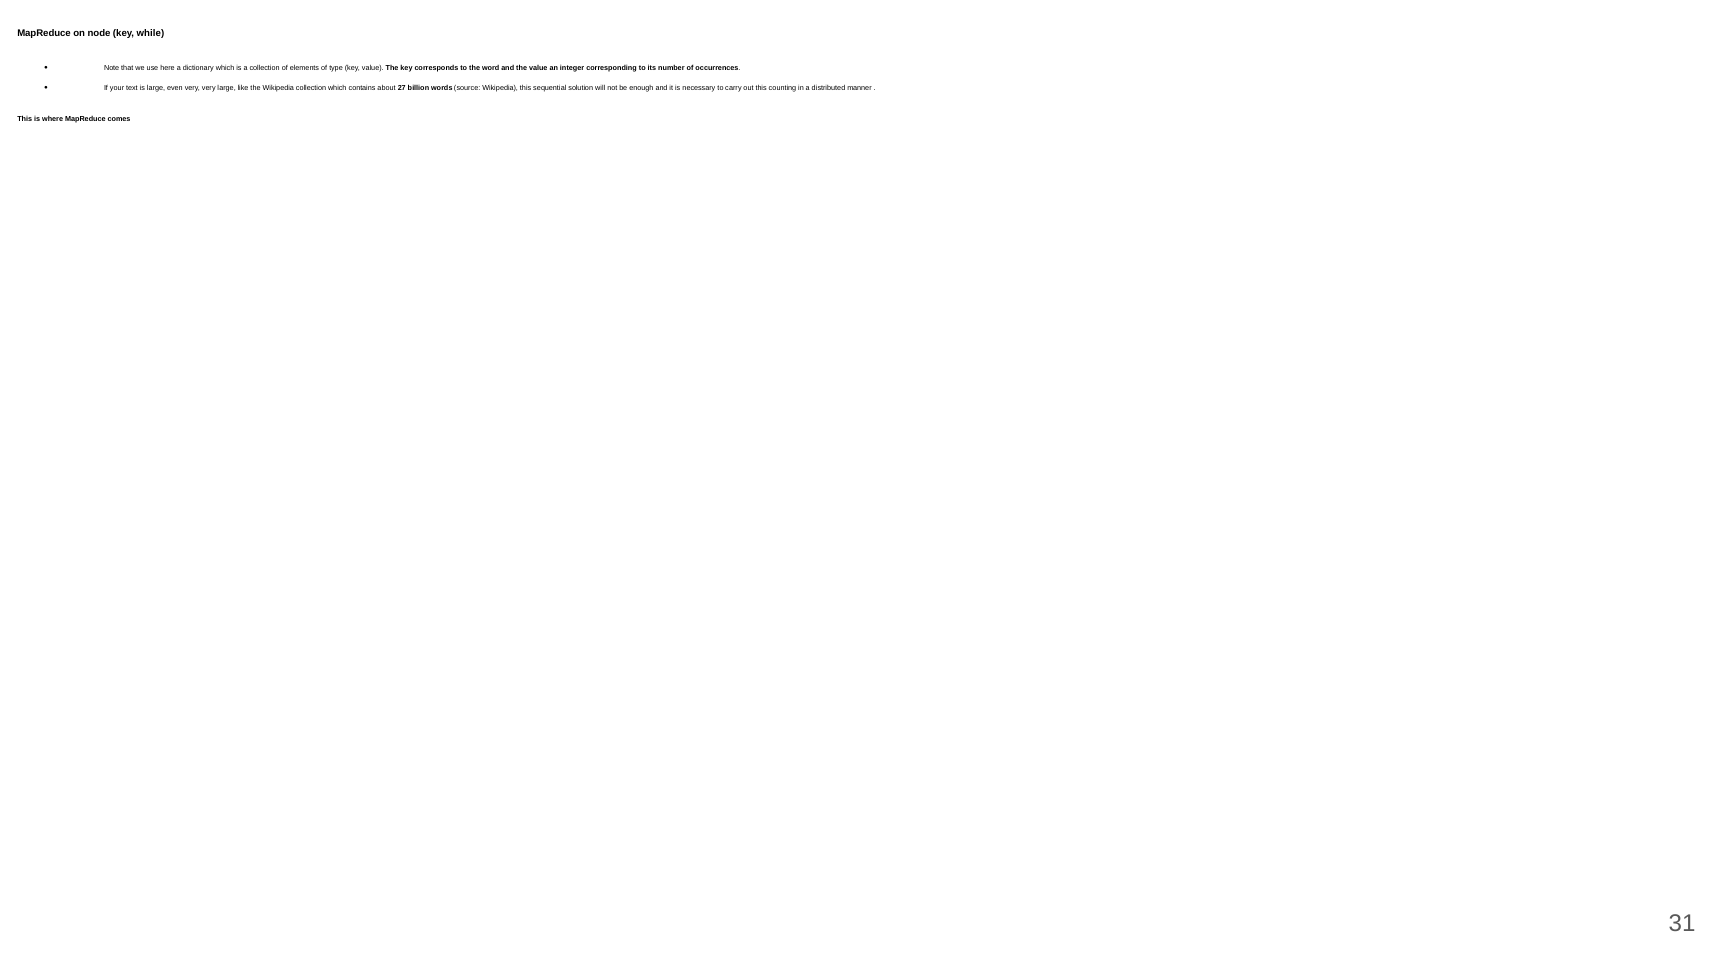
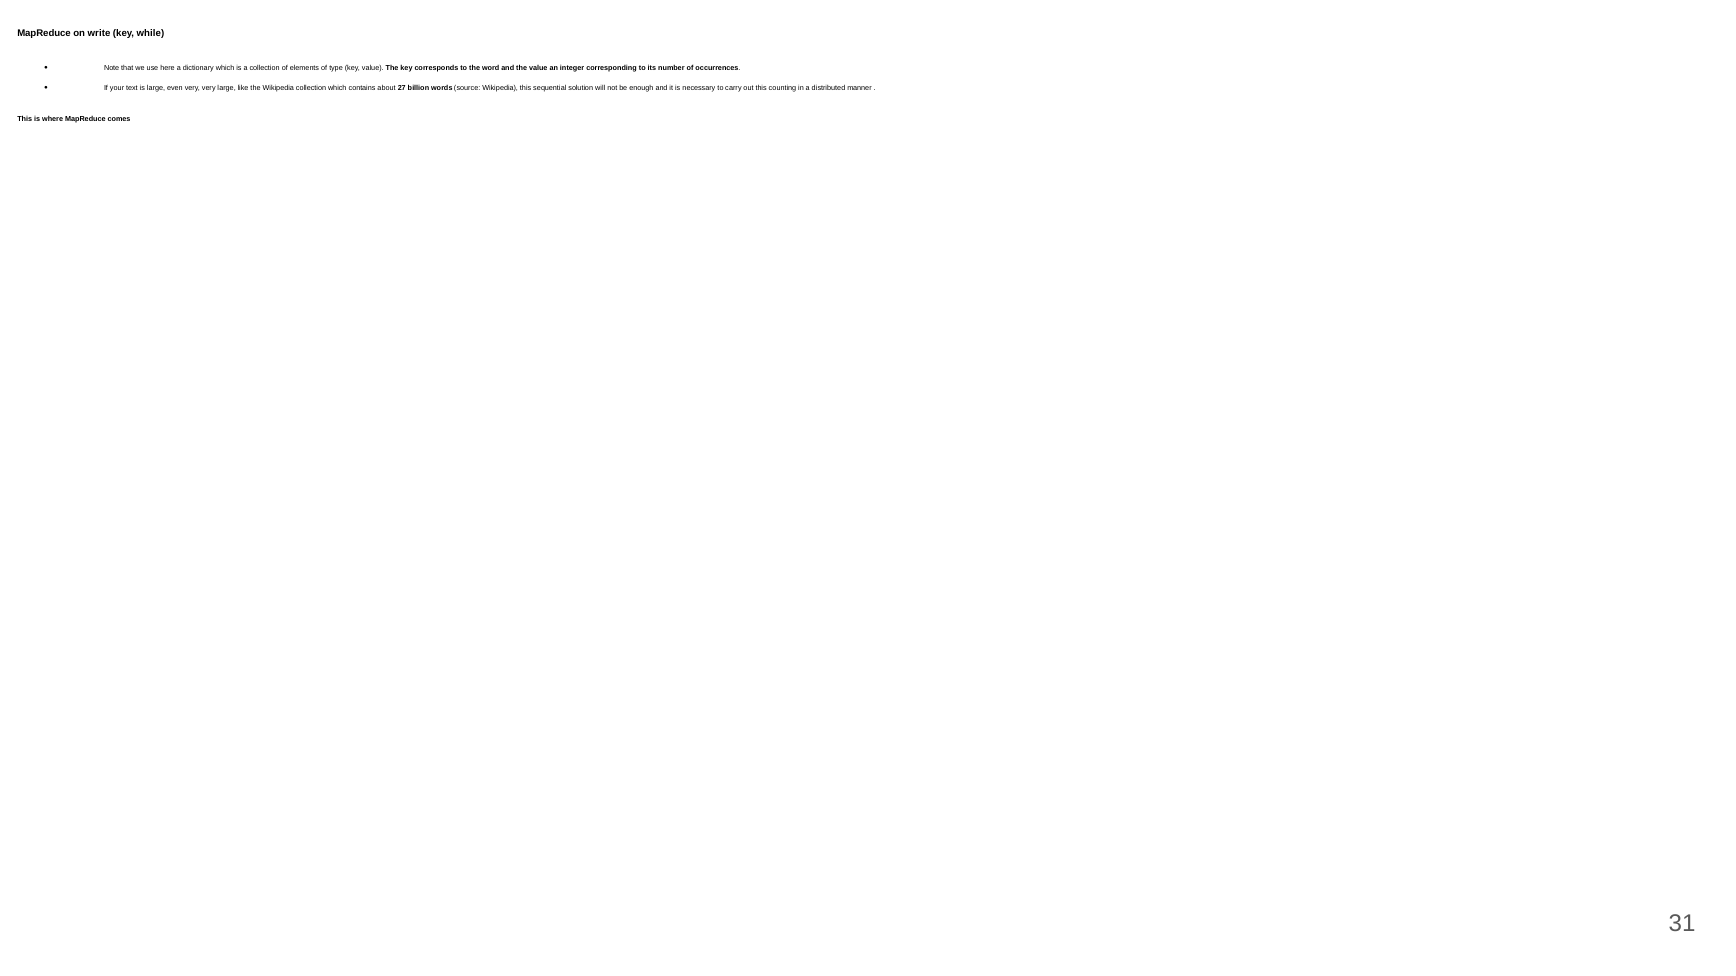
node: node -> write
